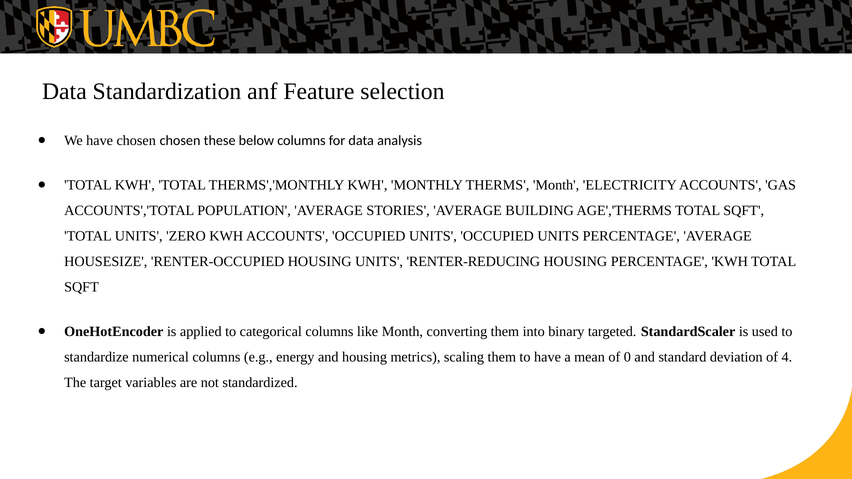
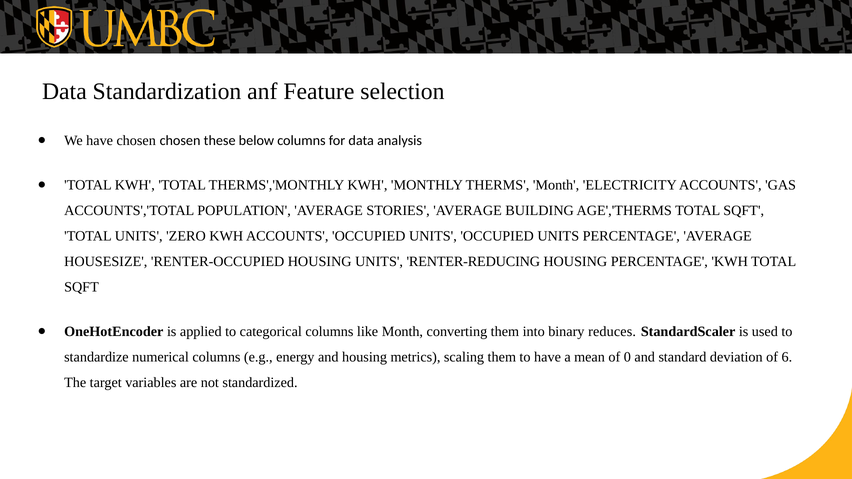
targeted: targeted -> reduces
4: 4 -> 6
